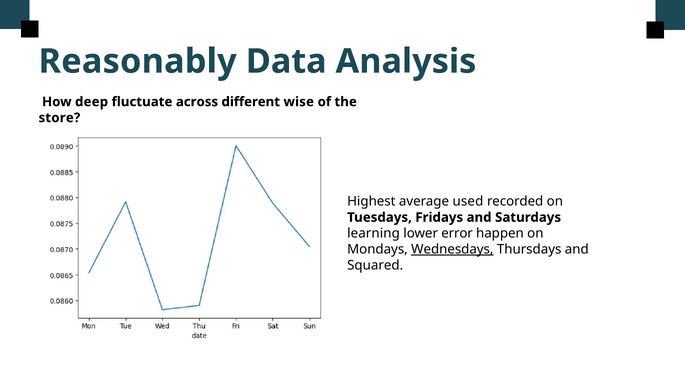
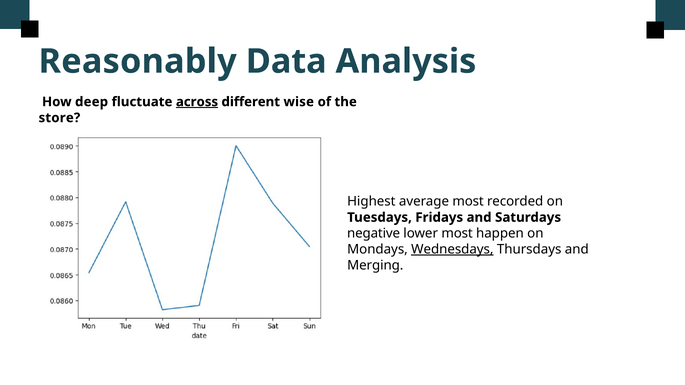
across underline: none -> present
average used: used -> most
learning: learning -> negative
lower error: error -> most
Squared: Squared -> Merging
